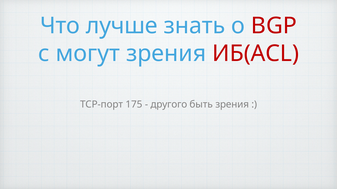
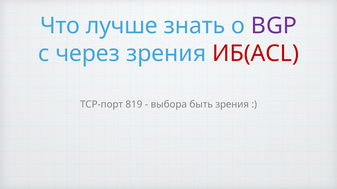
BGP colour: red -> purple
могут: могут -> через
175: 175 -> 819
другого: другого -> выбора
